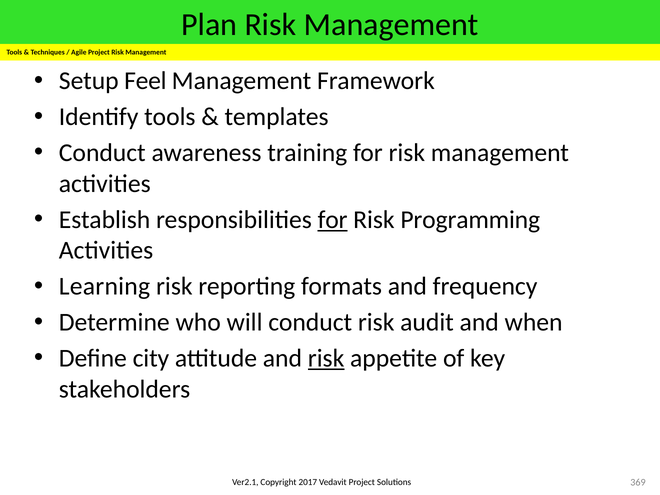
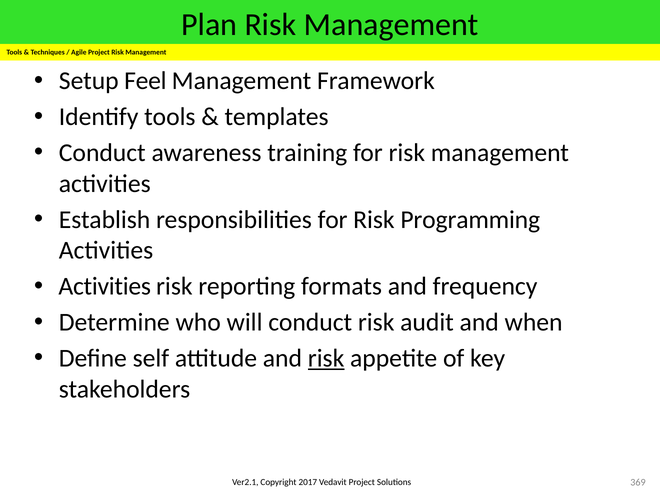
for at (333, 220) underline: present -> none
Learning at (104, 286): Learning -> Activities
city: city -> self
